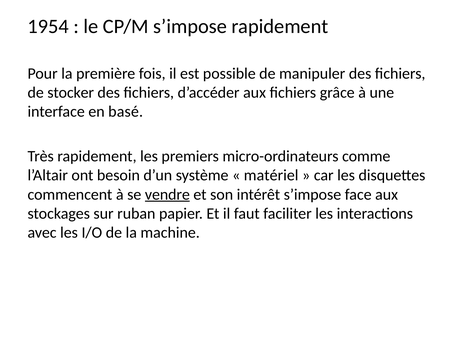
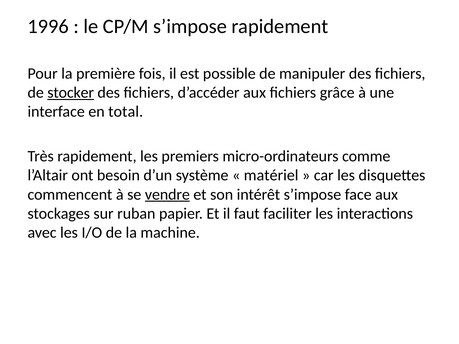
1954: 1954 -> 1996
stocker underline: none -> present
basé: basé -> total
